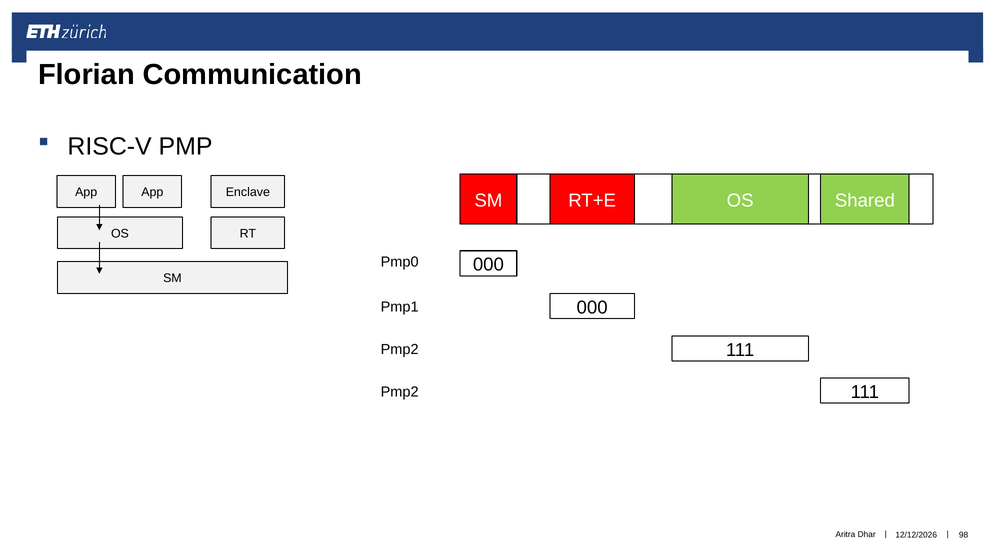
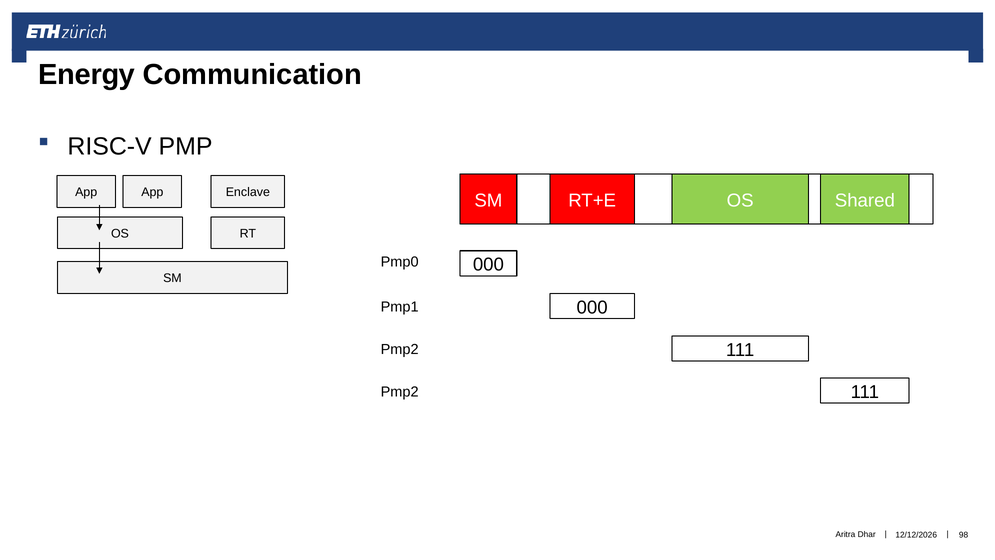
Florian: Florian -> Energy
